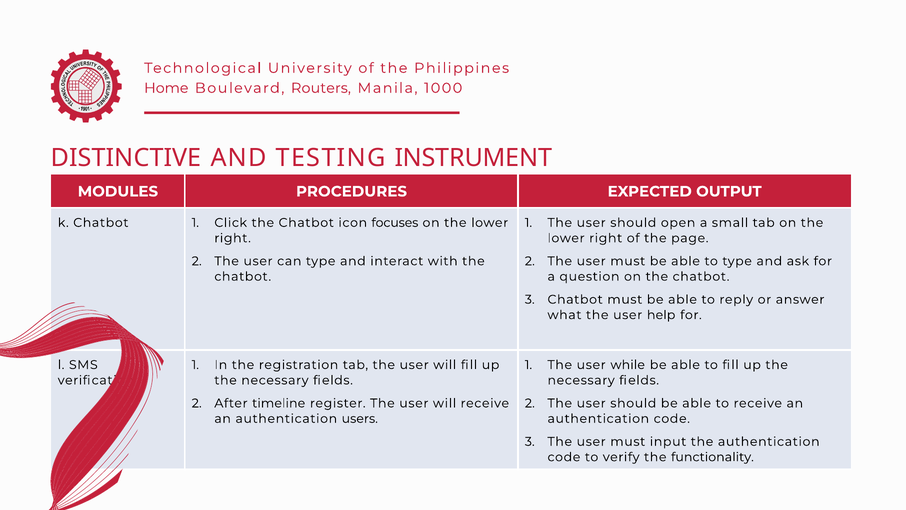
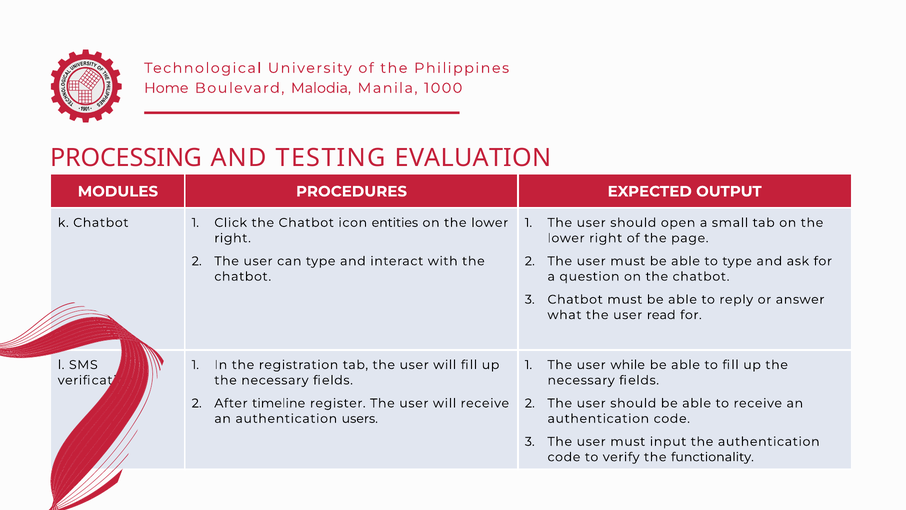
Routers: Routers -> Malodia
DISTINCTIVE: DISTINCTIVE -> PROCESSING
INSTRUMENT: INSTRUMENT -> EVALUATION
focuses: focuses -> entities
help: help -> read
